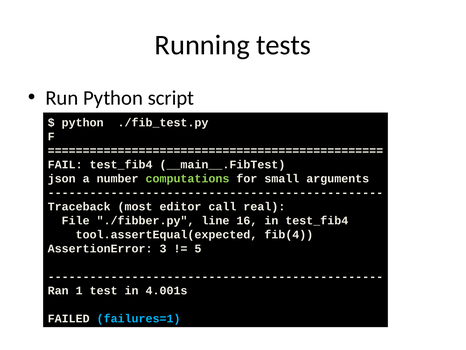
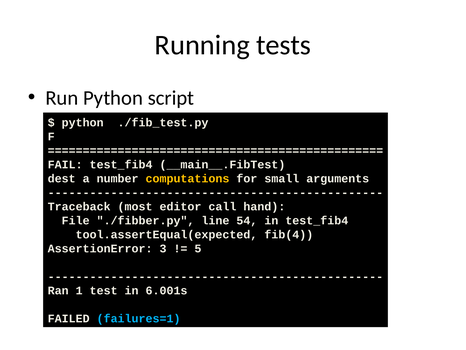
json: json -> dest
computations colour: light green -> yellow
real: real -> hand
16: 16 -> 54
4.001s: 4.001s -> 6.001s
